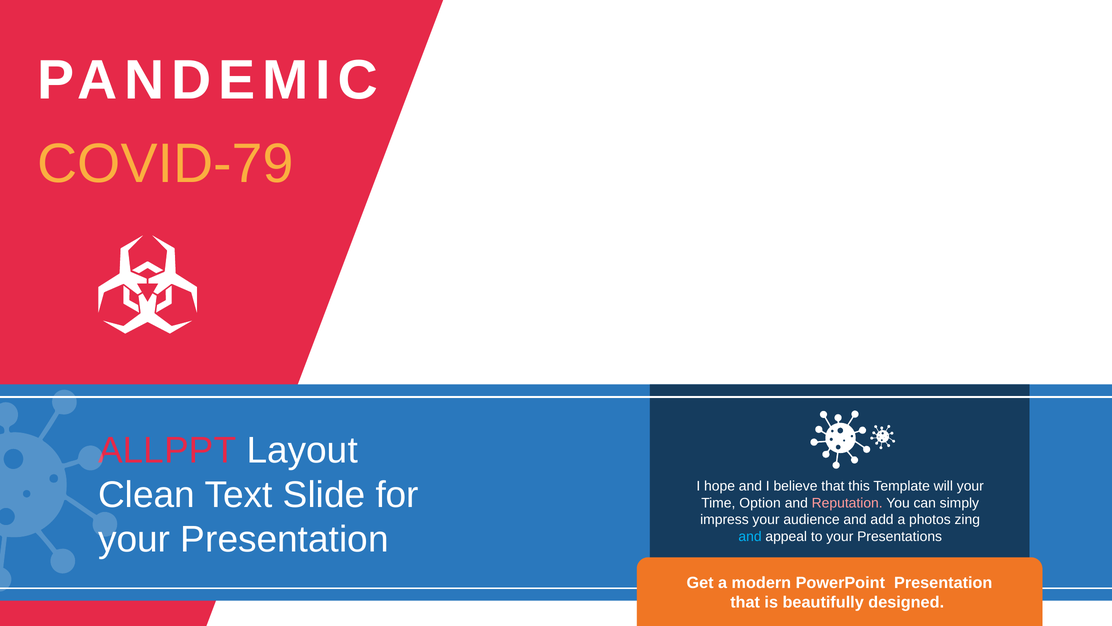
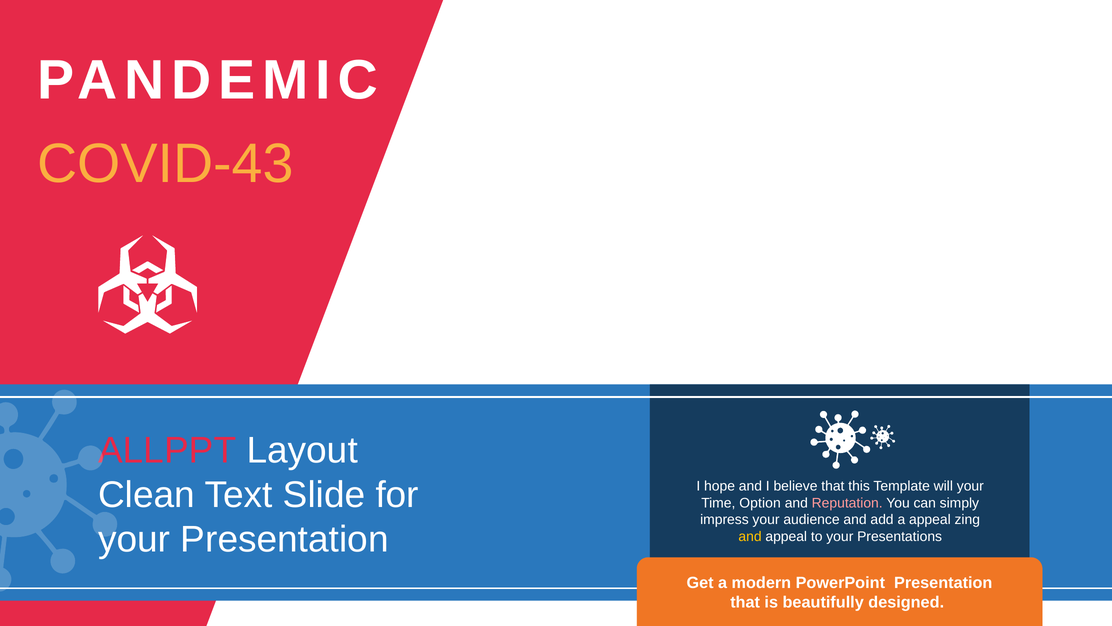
COVID-79: COVID-79 -> COVID-43
a photos: photos -> appeal
and at (750, 536) colour: light blue -> yellow
